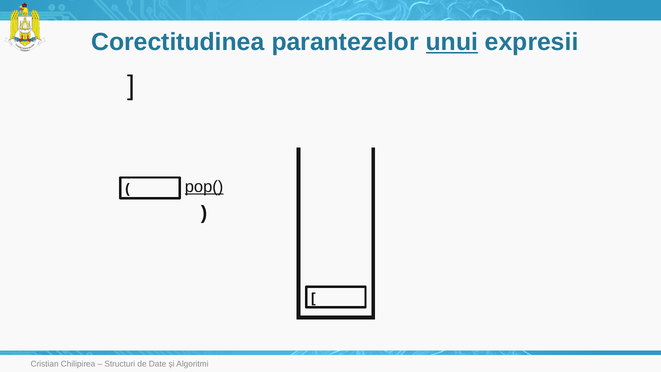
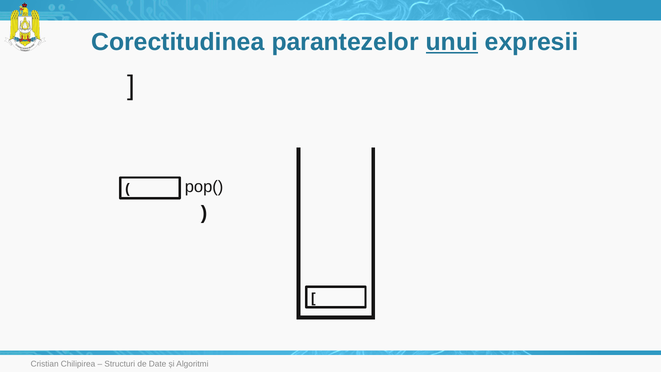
pop( underline: present -> none
